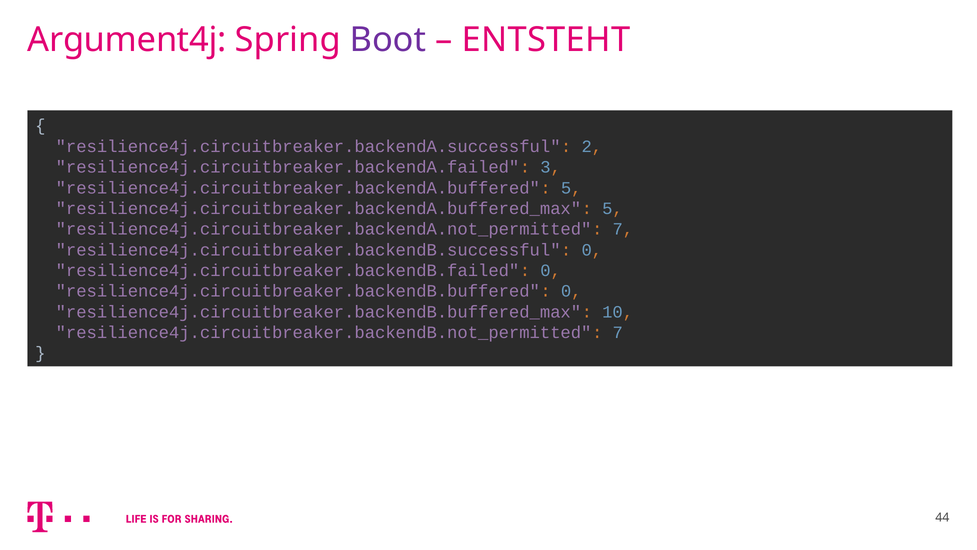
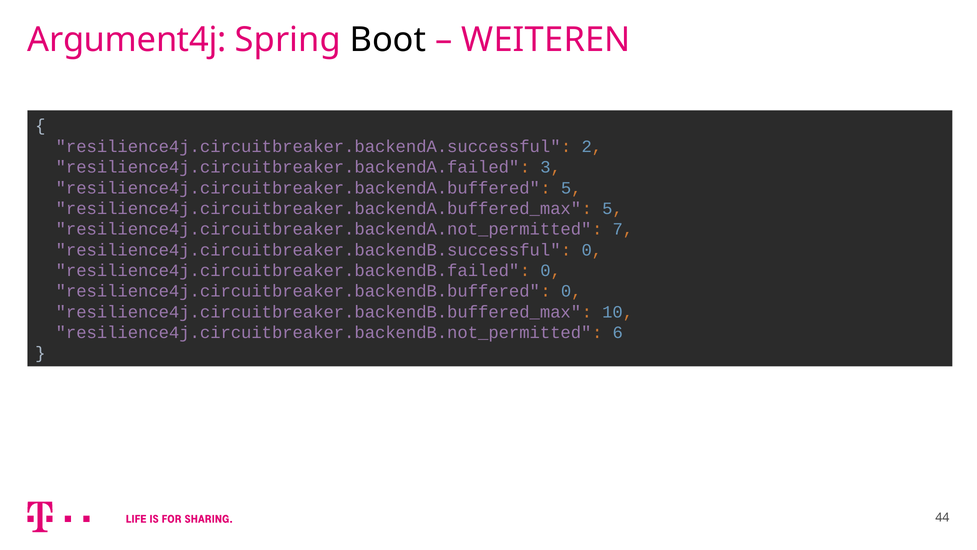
Boot colour: purple -> black
ENTSTEHT: ENTSTEHT -> WEITEREN
resilience4j.circuitbreaker.backendB.not_permitted 7: 7 -> 6
